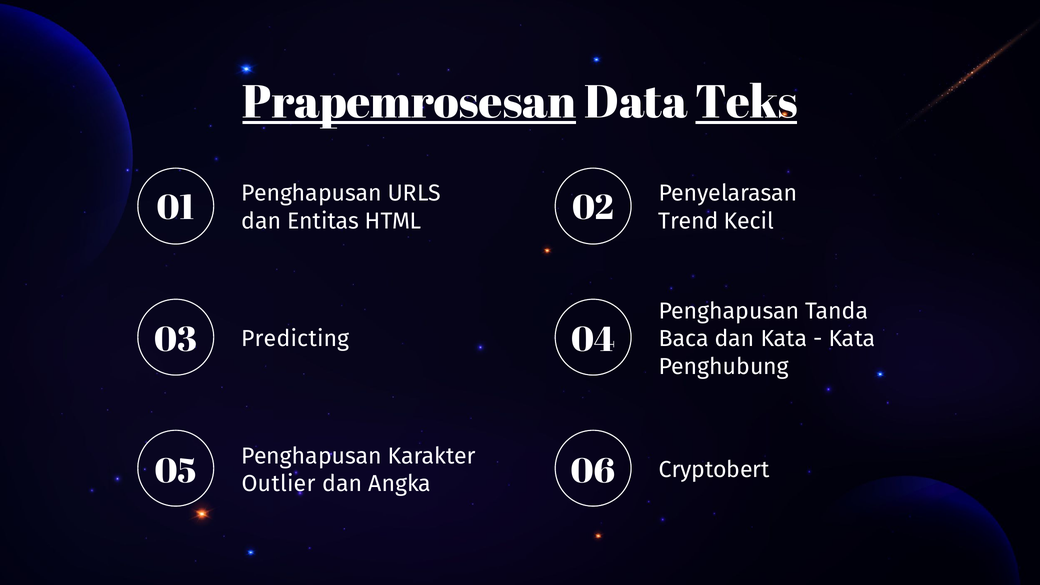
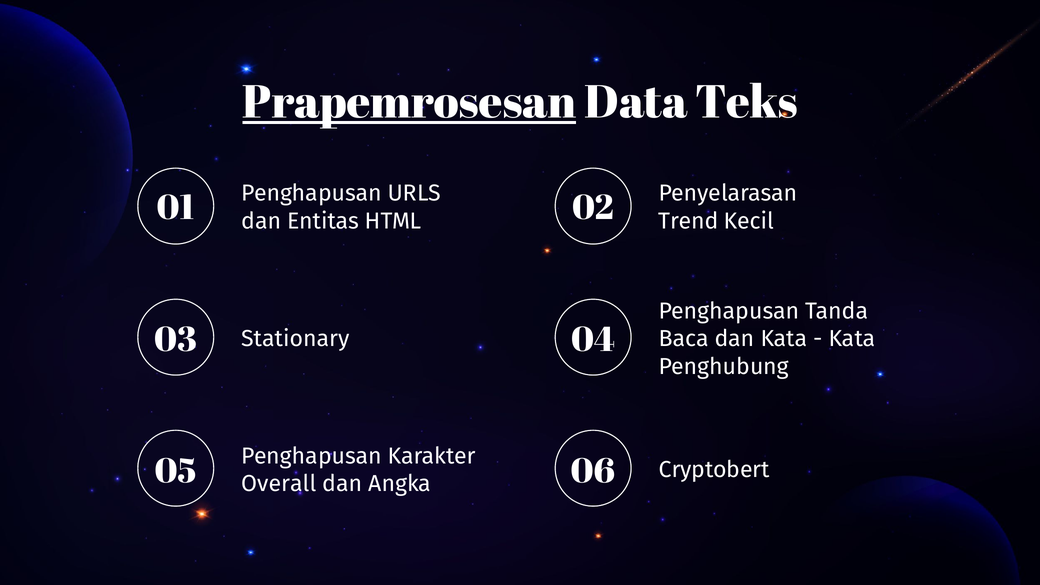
Teks underline: present -> none
Predicting: Predicting -> Stationary
Outlier: Outlier -> Overall
